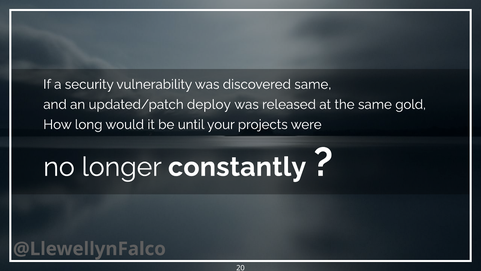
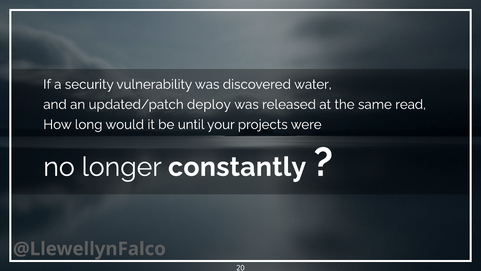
discovered same: same -> water
gold: gold -> read
